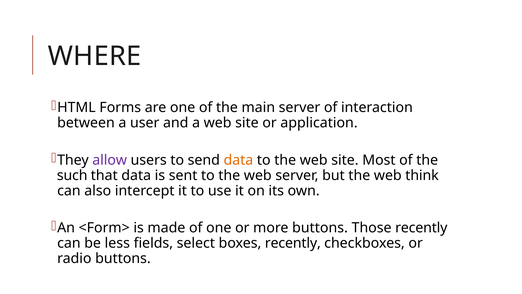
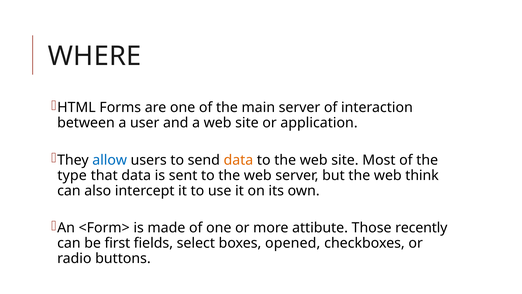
allow colour: purple -> blue
such: such -> type
more buttons: buttons -> attibute
less: less -> first
boxes recently: recently -> opened
